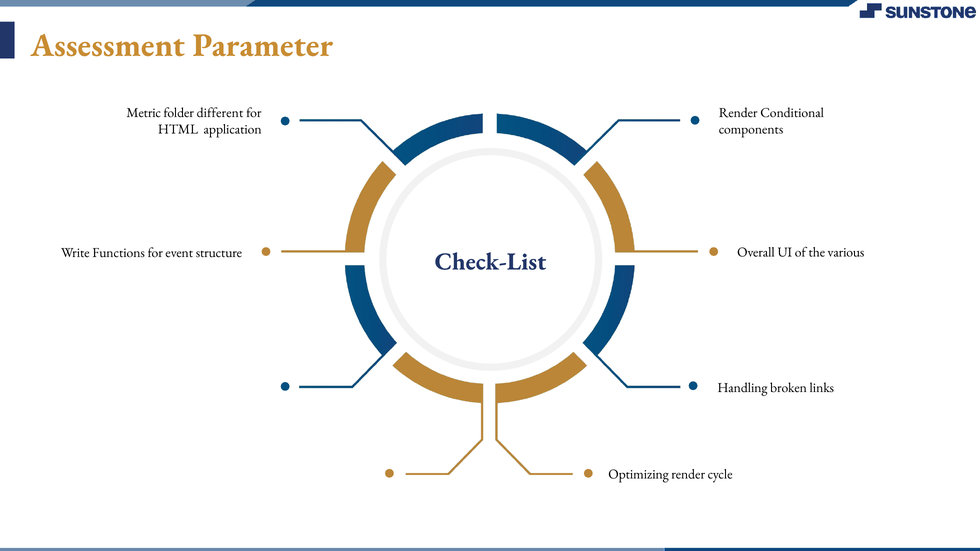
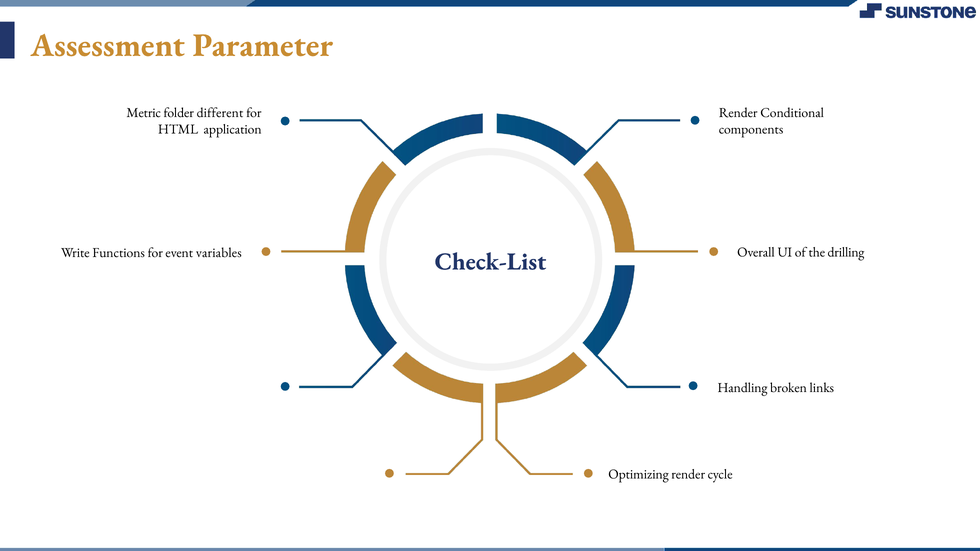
structure: structure -> variables
various: various -> drilling
